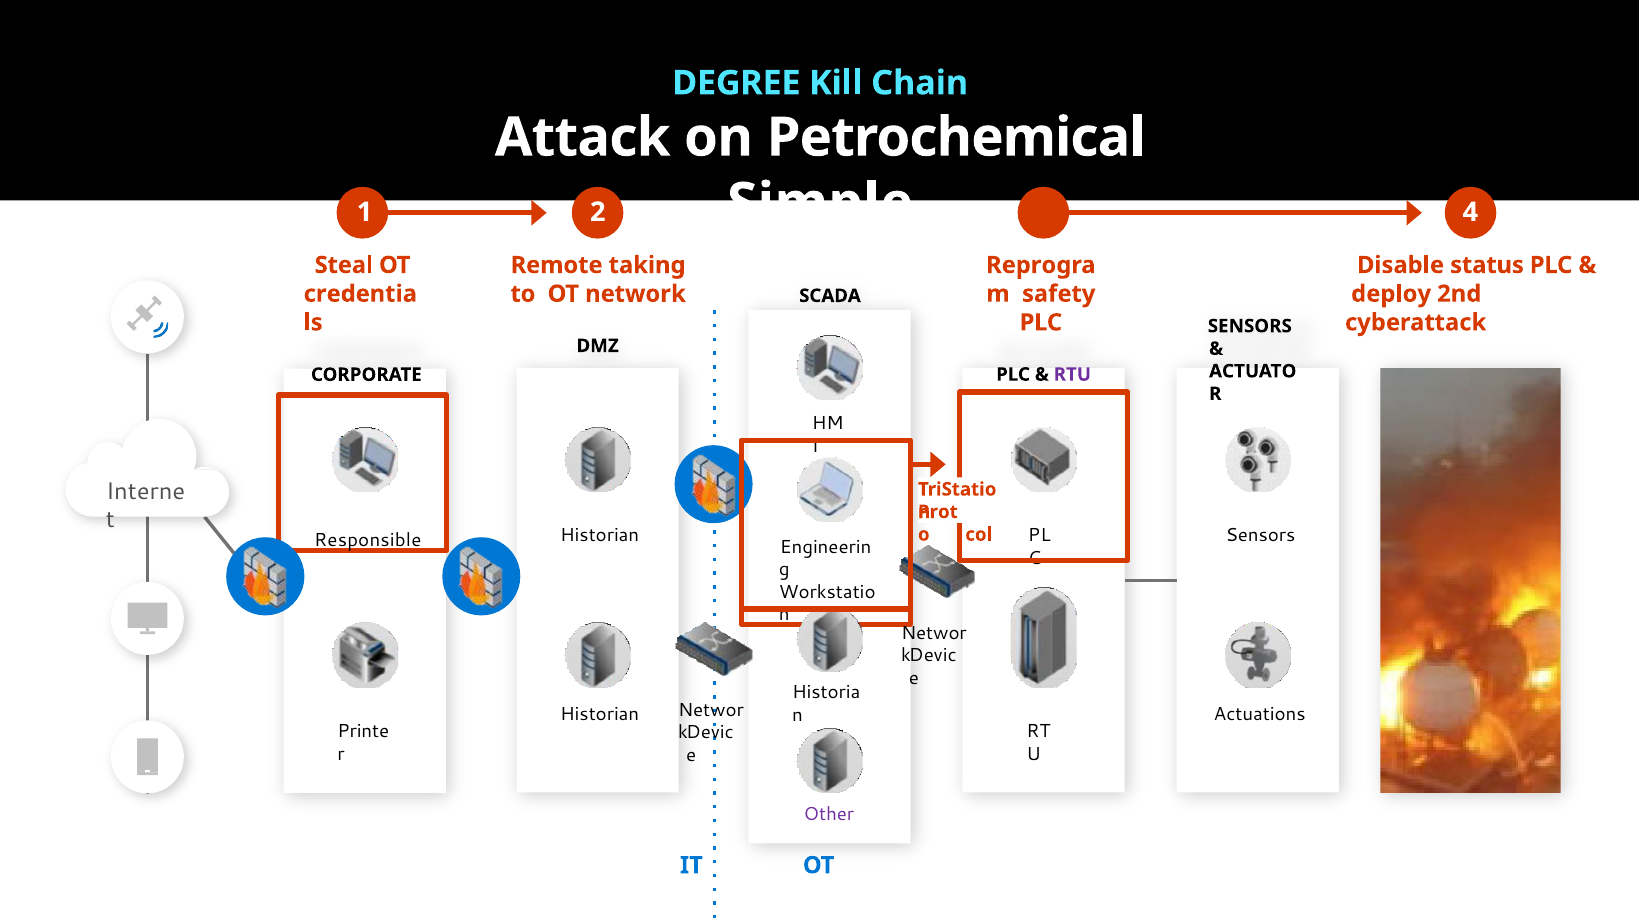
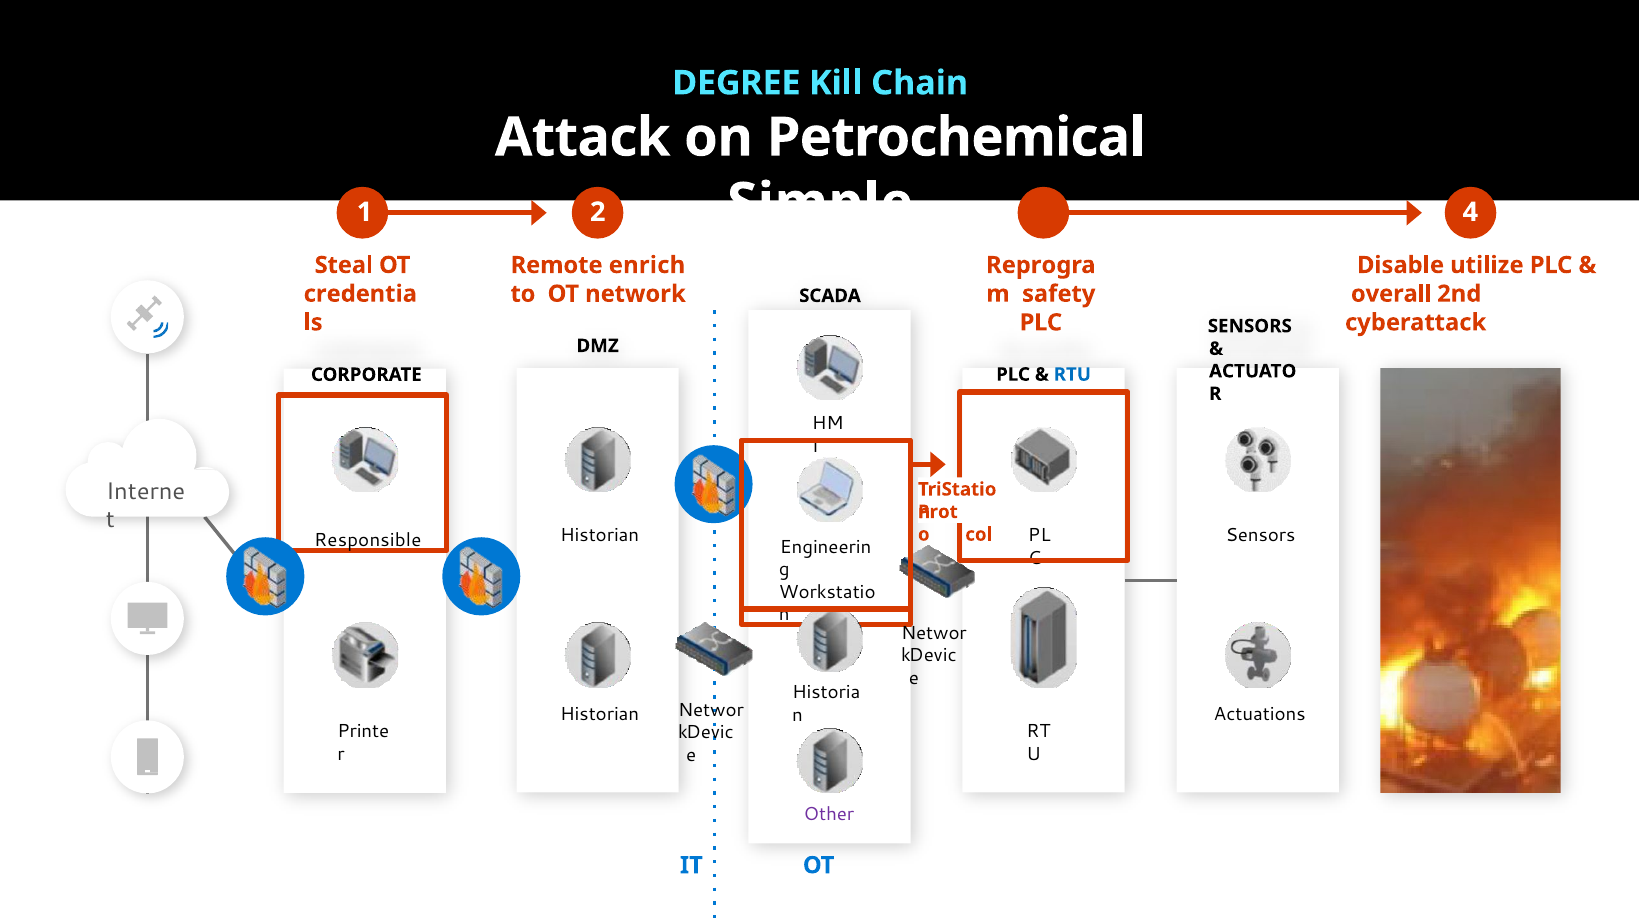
taking: taking -> enrich
status: status -> utilize
deploy: deploy -> overall
RTU colour: purple -> blue
